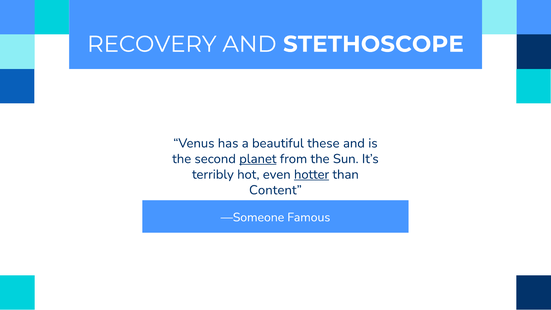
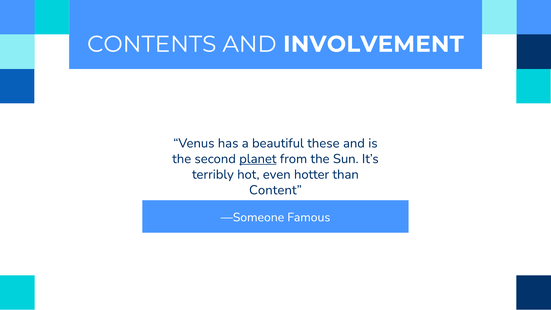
RECOVERY: RECOVERY -> CONTENTS
STETHOSCOPE: STETHOSCOPE -> INVOLVEMENT
hotter underline: present -> none
